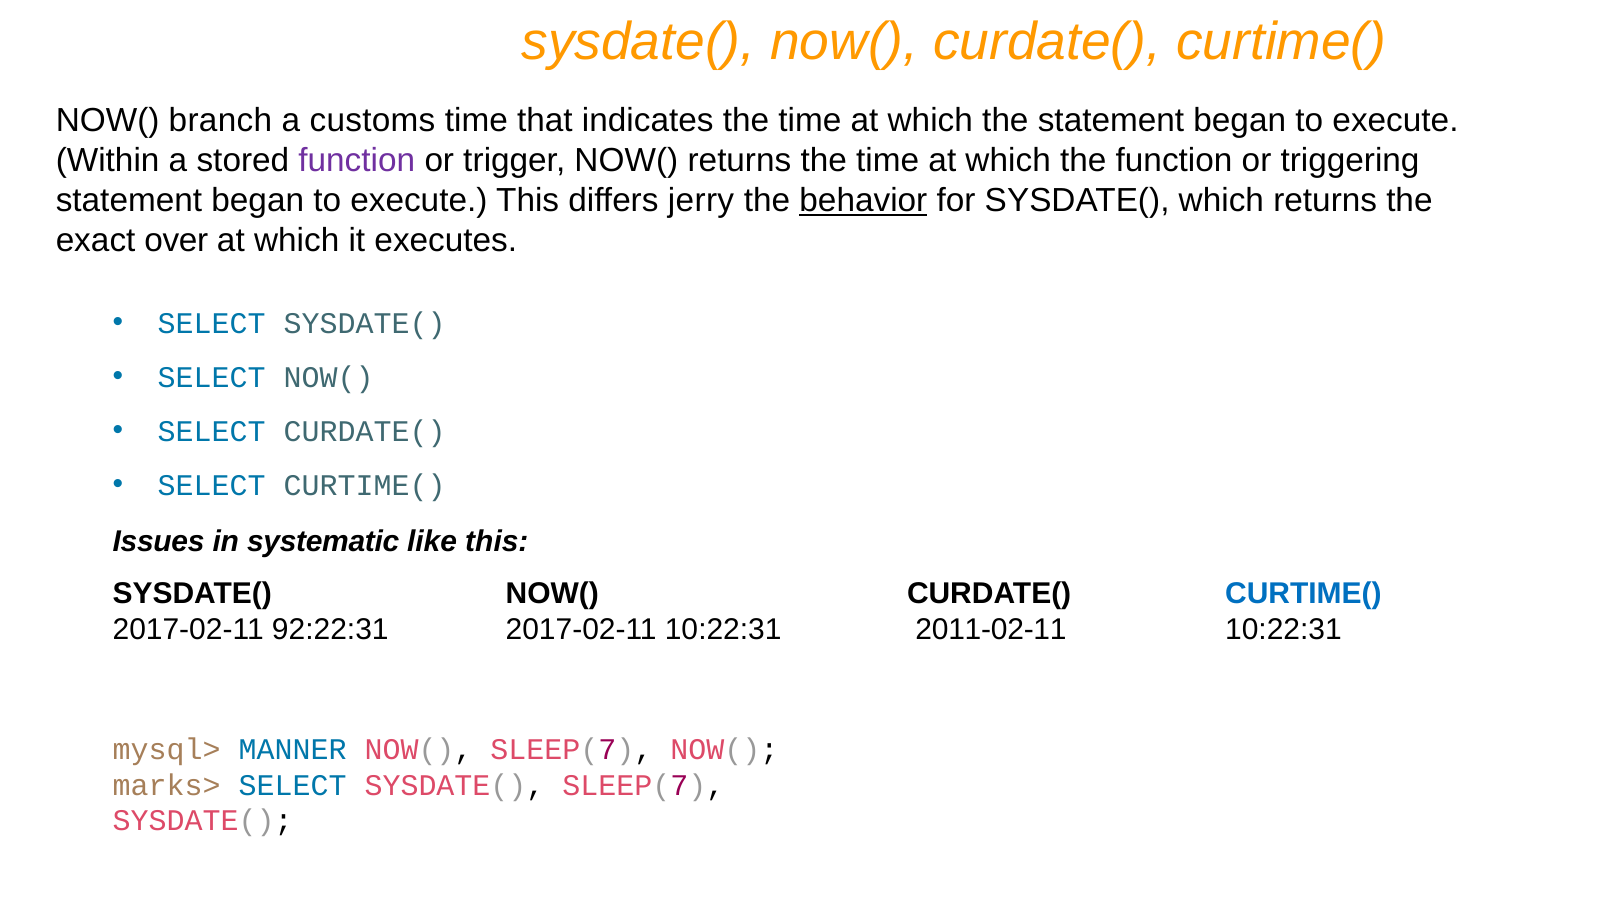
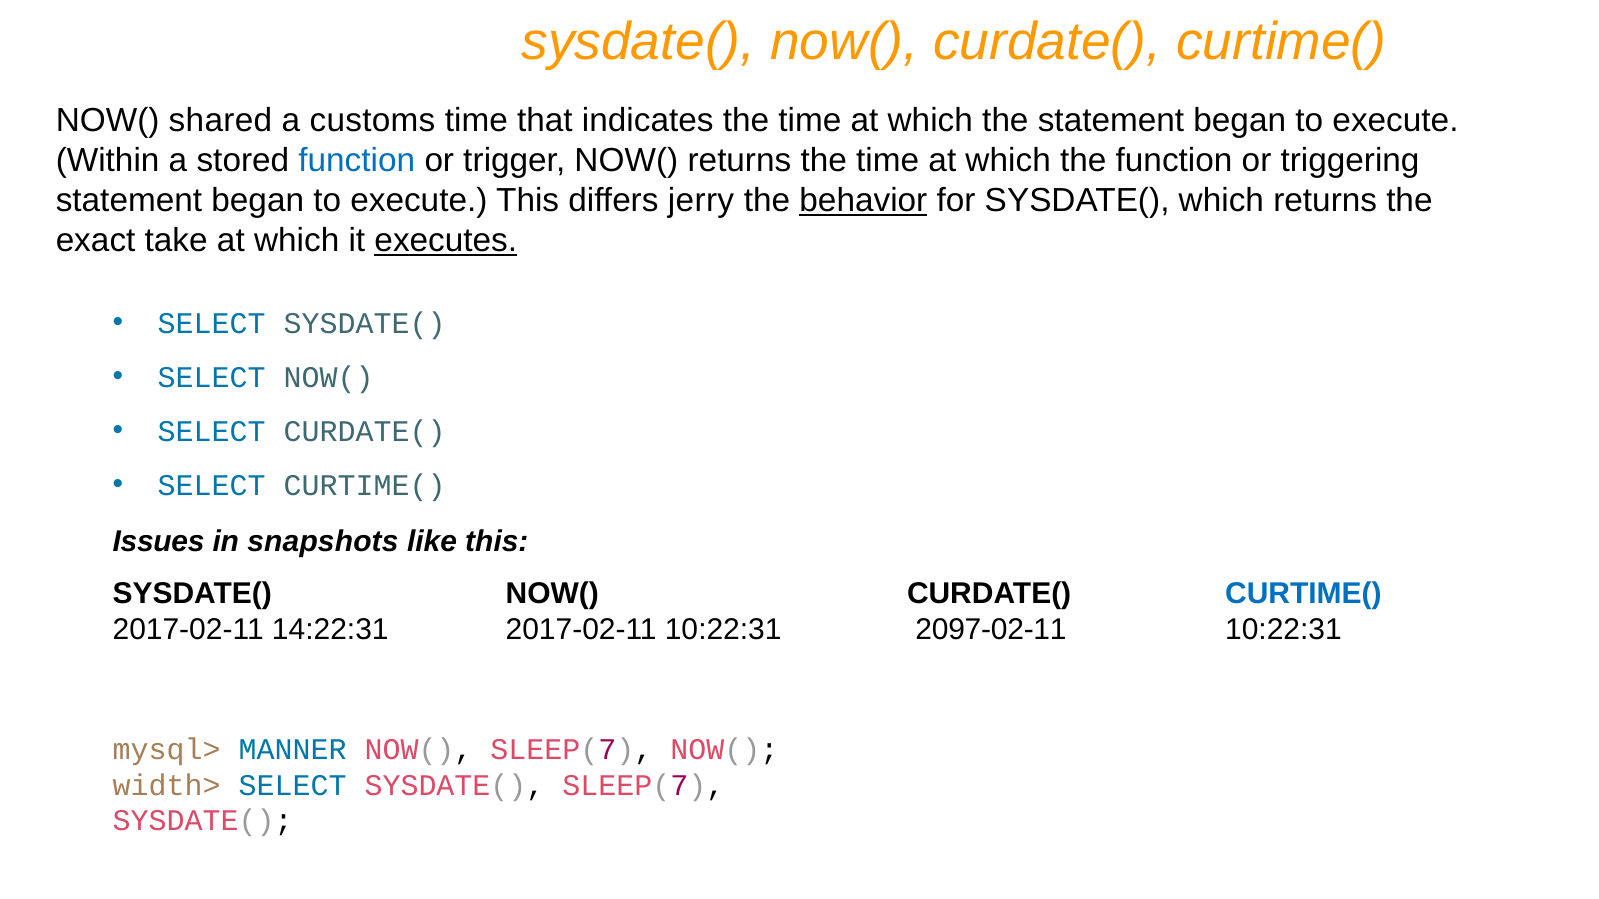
branch: branch -> shared
function at (357, 160) colour: purple -> blue
over: over -> take
executes underline: none -> present
systematic: systematic -> snapshots
92:22:31: 92:22:31 -> 14:22:31
2011-02-11: 2011-02-11 -> 2097-02-11
marks>: marks> -> width>
